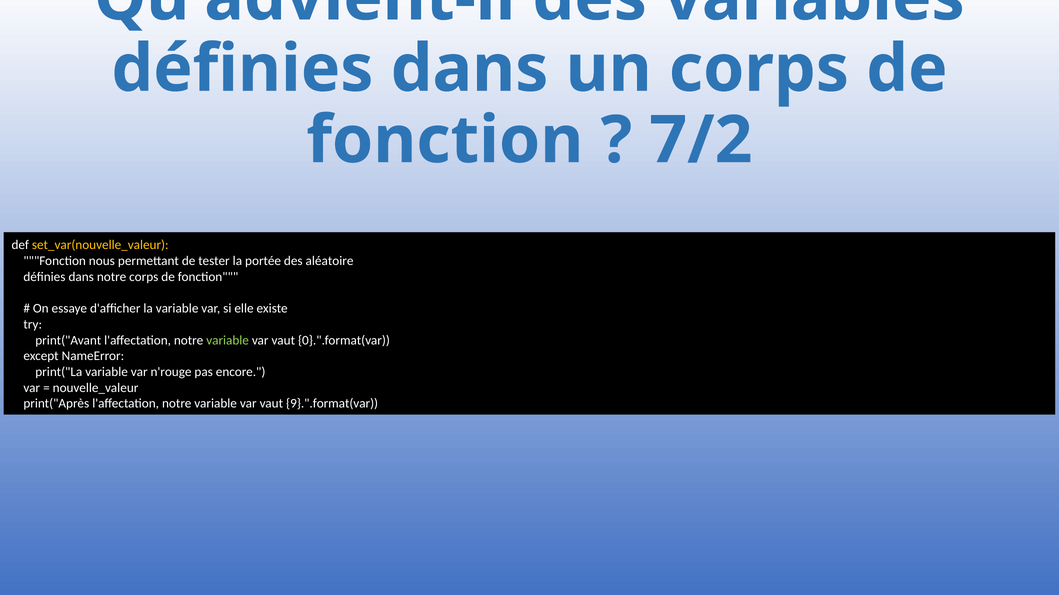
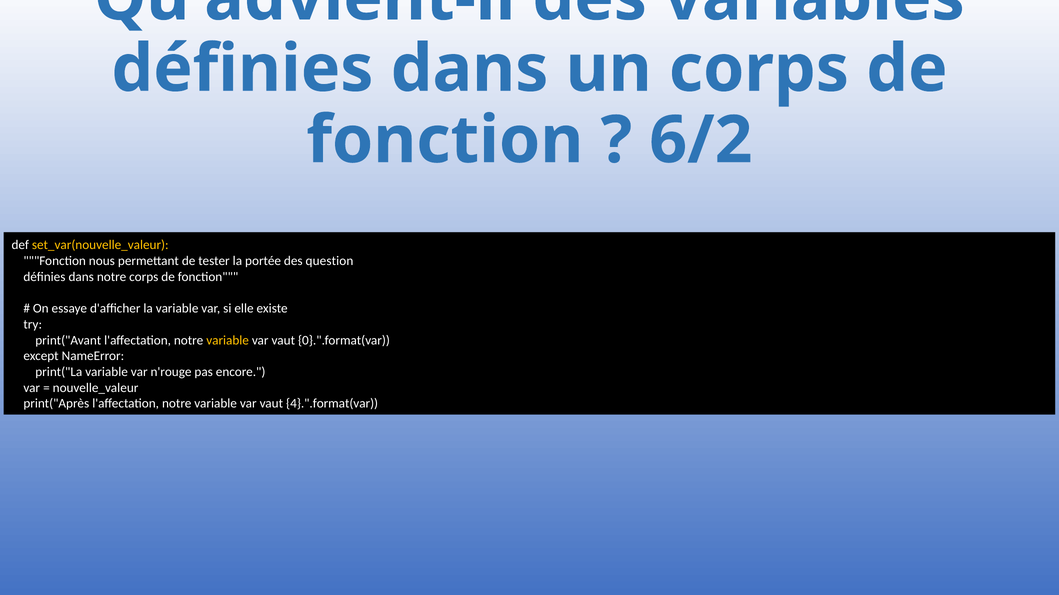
7/2: 7/2 -> 6/2
aléatoire: aléatoire -> question
variable at (228, 341) colour: light green -> yellow
9}.".format(var: 9}.".format(var -> 4}.".format(var
